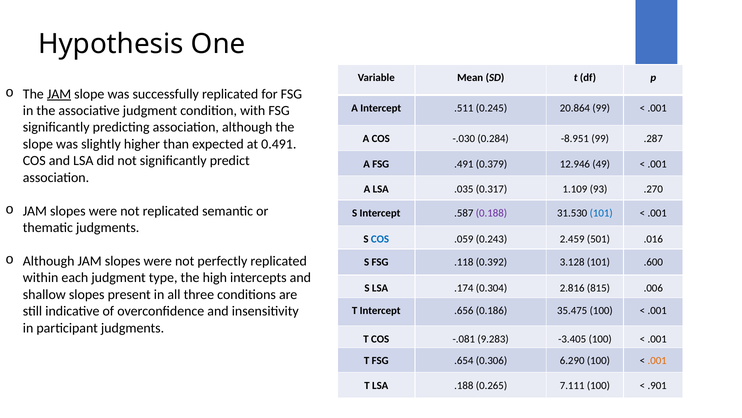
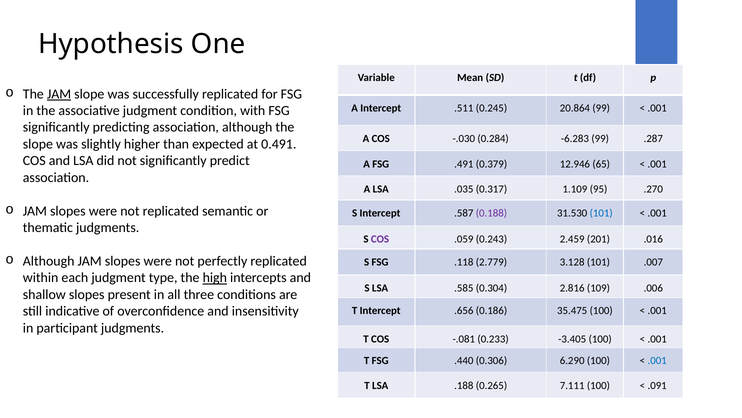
-8.951: -8.951 -> -6.283
49: 49 -> 65
93: 93 -> 95
COS at (380, 239) colour: blue -> purple
501: 501 -> 201
0.392: 0.392 -> 2.779
.600: .600 -> .007
high underline: none -> present
.174: .174 -> .585
815: 815 -> 109
9.283: 9.283 -> 0.233
.654: .654 -> .440
.001 at (657, 360) colour: orange -> blue
.901: .901 -> .091
